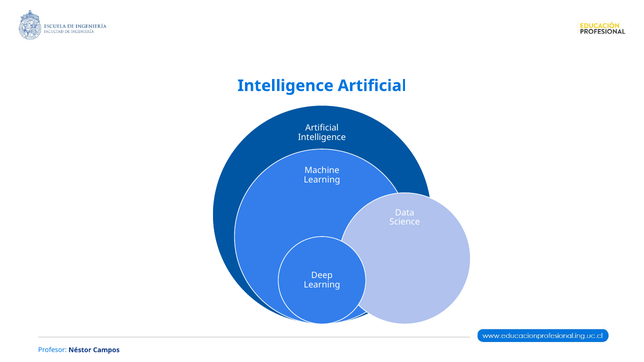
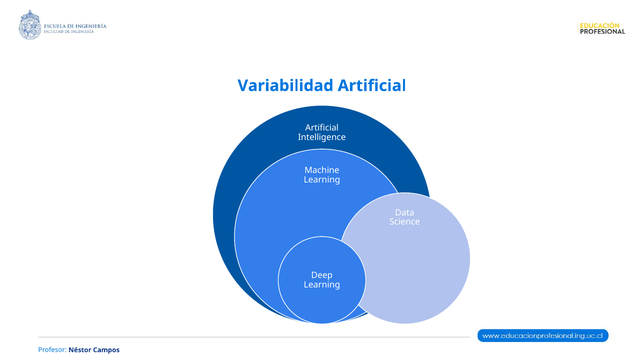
Intelligence at (286, 86): Intelligence -> Variabilidad
